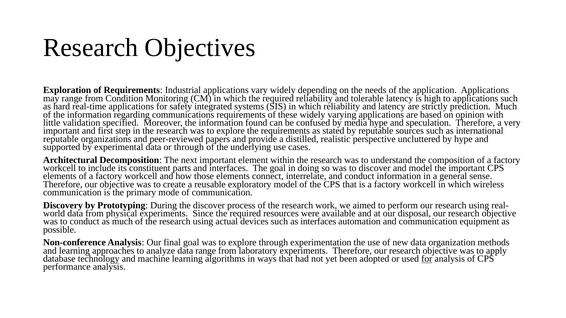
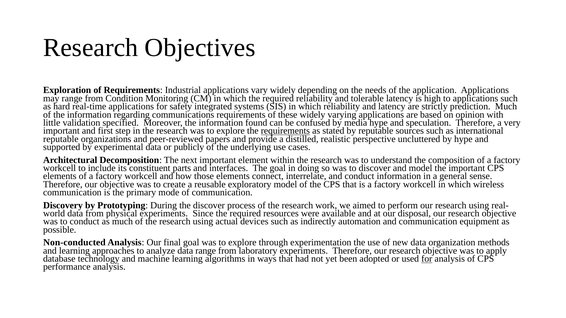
requirements at (285, 131) underline: none -> present
or through: through -> publicly
as interfaces: interfaces -> indirectly
Non-conference: Non-conference -> Non-conducted
